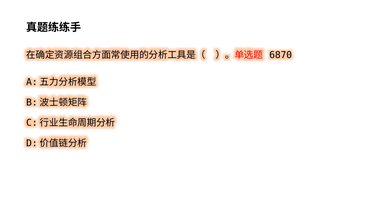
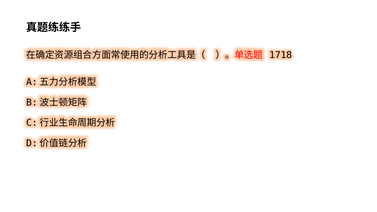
6870: 6870 -> 1718
